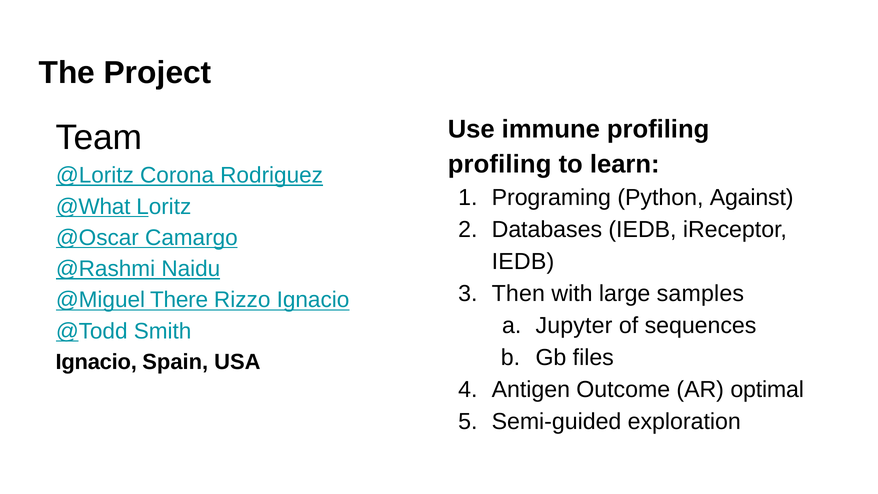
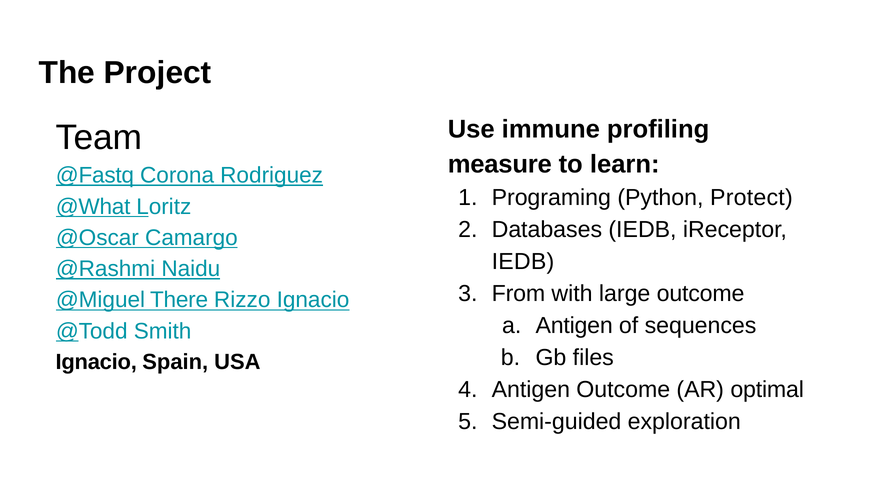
profiling at (500, 164): profiling -> measure
@Loritz: @Loritz -> @Fastq
Against: Against -> Protect
Then: Then -> From
large samples: samples -> outcome
Jupyter at (574, 325): Jupyter -> Antigen
